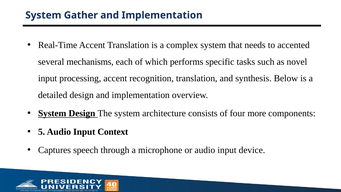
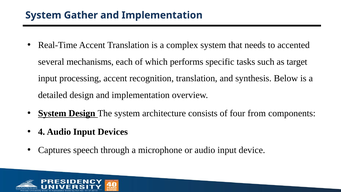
novel: novel -> target
more: more -> from
5: 5 -> 4
Context: Context -> Devices
